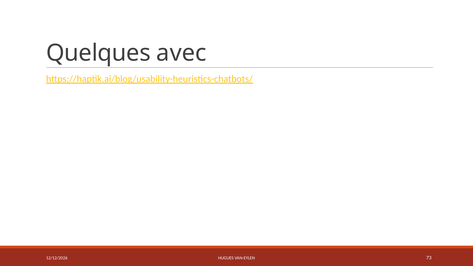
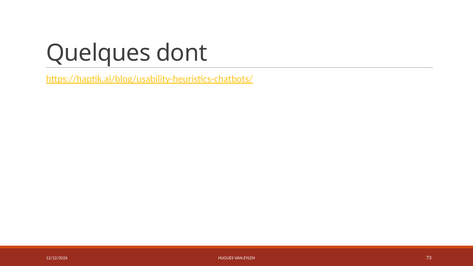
avec: avec -> dont
